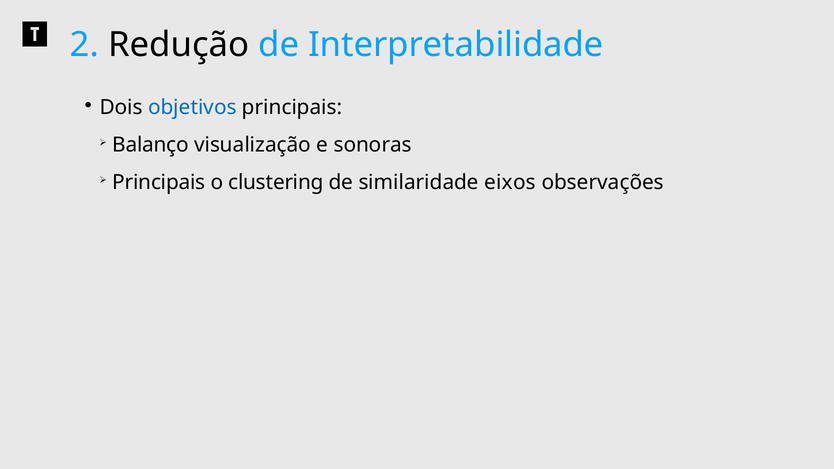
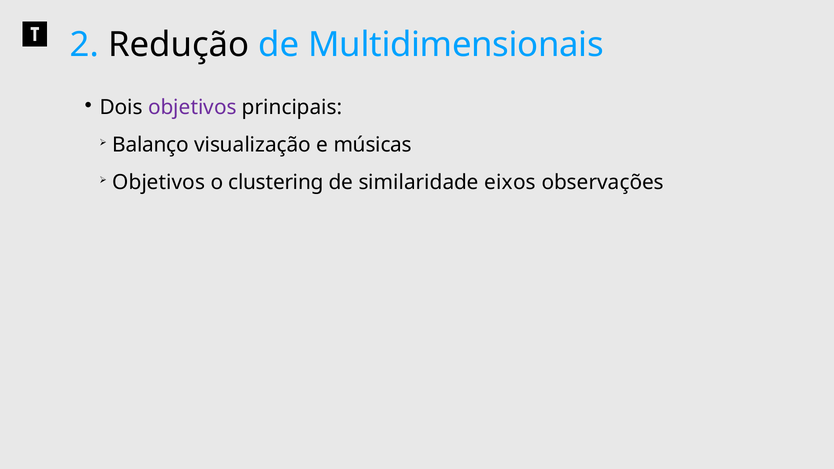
Interpretabilidade: Interpretabilidade -> Multidimensionais
objetivos at (192, 107) colour: blue -> purple
sonoras: sonoras -> músicas
Principais at (159, 183): Principais -> Objetivos
